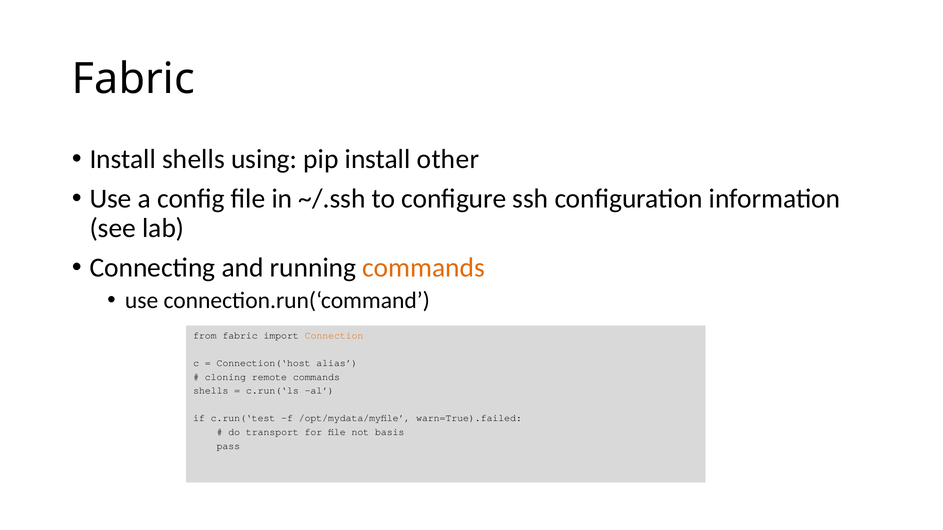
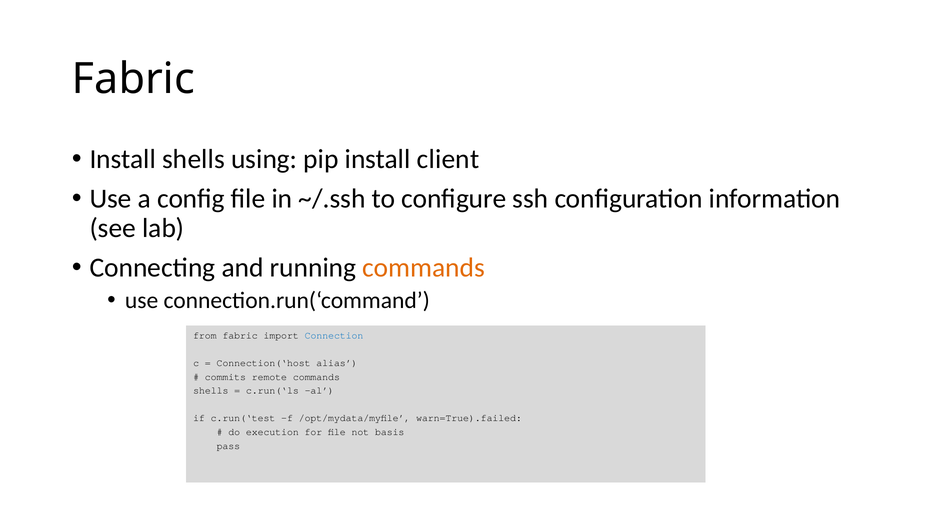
other: other -> client
Connection colour: orange -> blue
cloning: cloning -> commits
transport: transport -> execution
